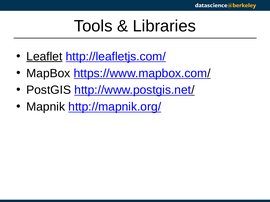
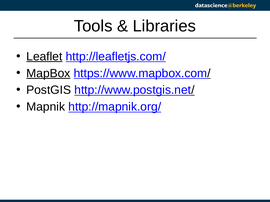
MapBox underline: none -> present
